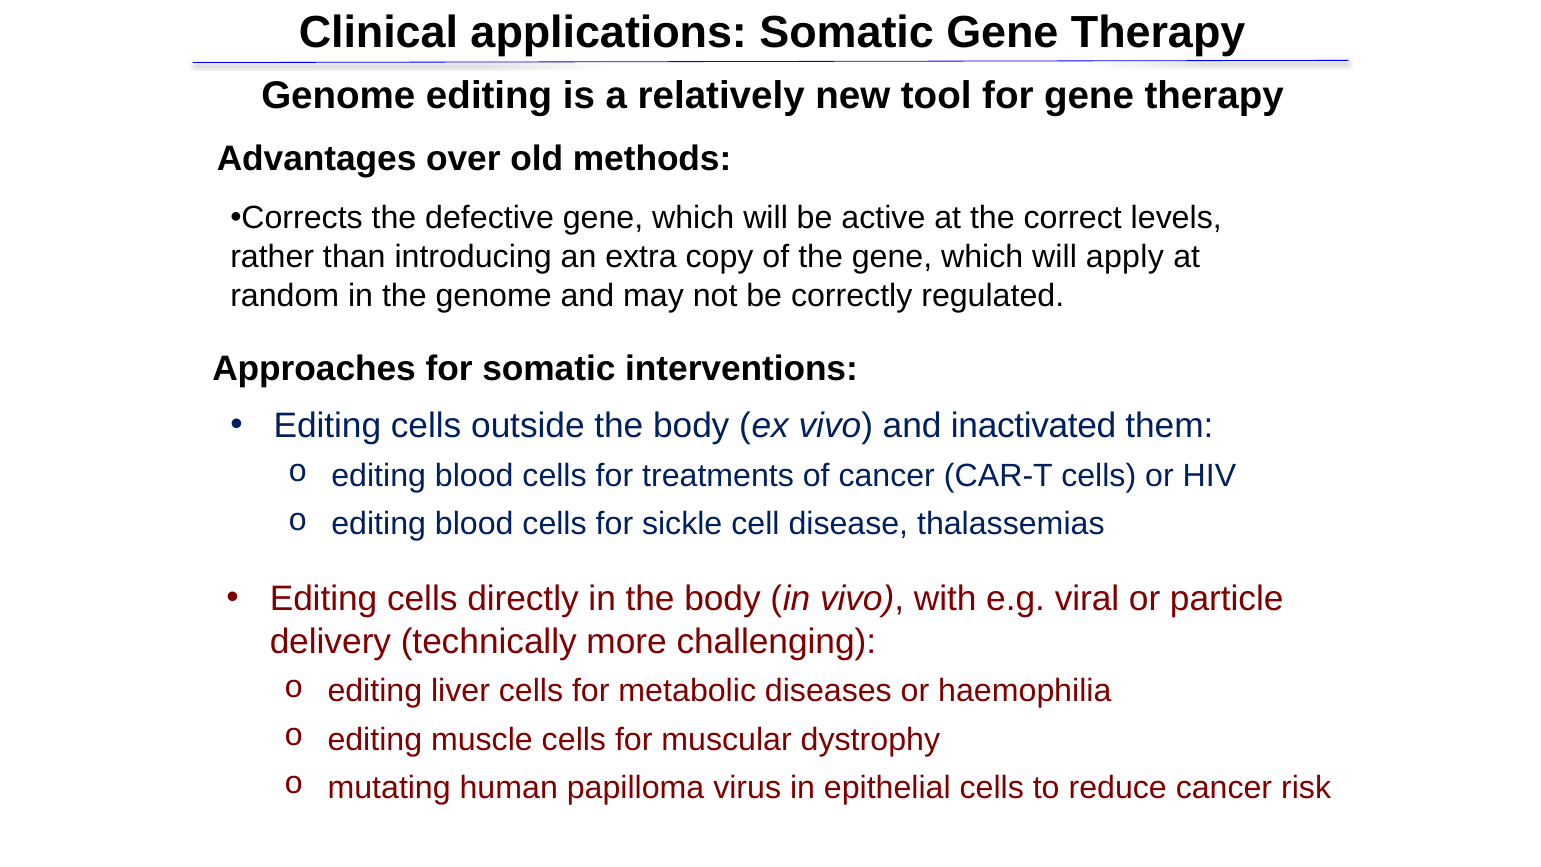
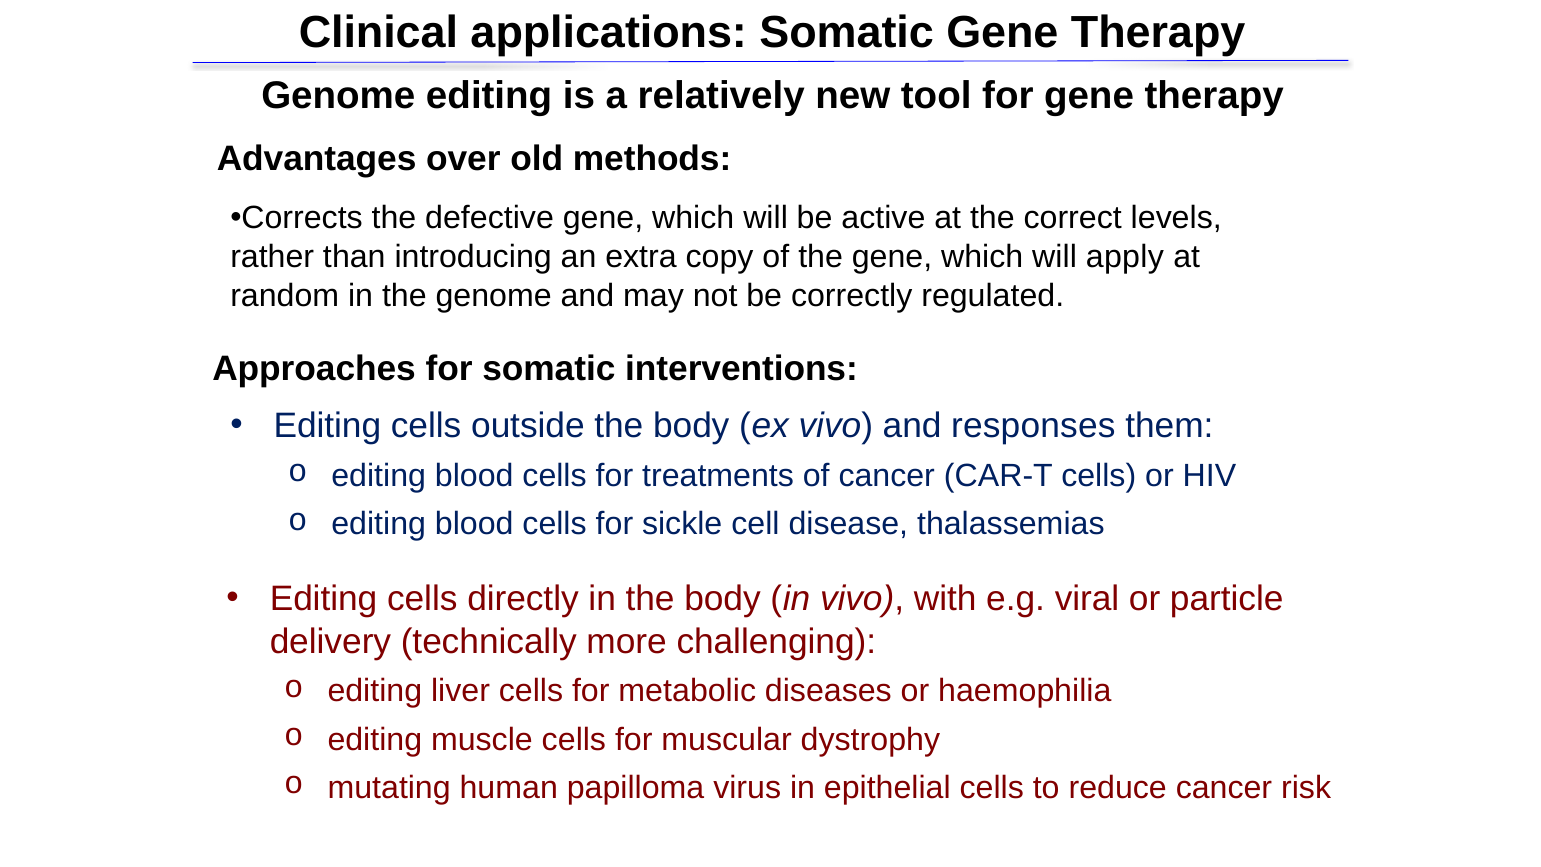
inactivated: inactivated -> responses
